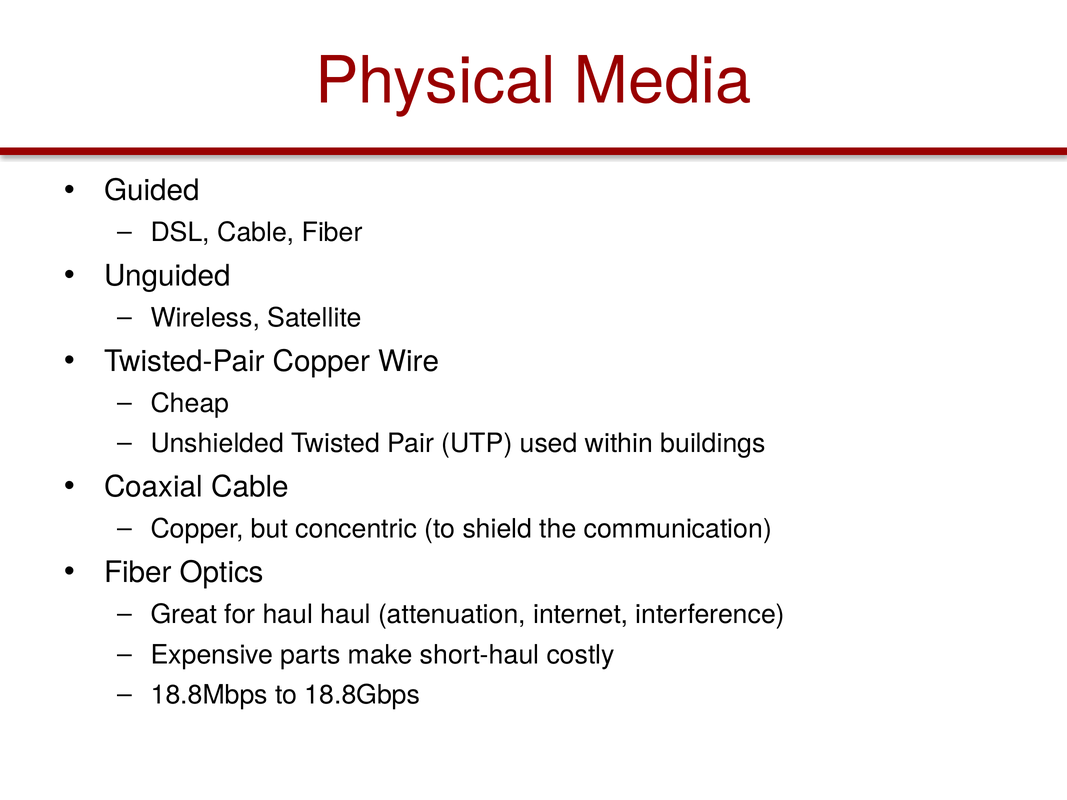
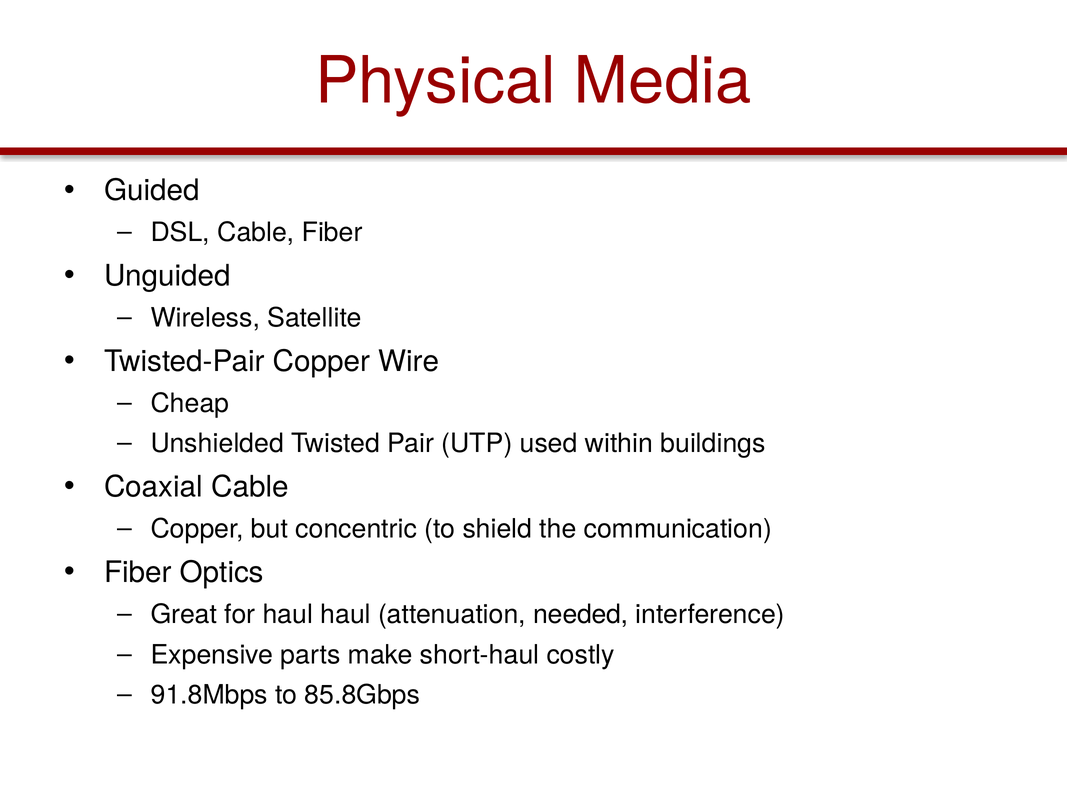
internet: internet -> needed
18.8Mbps: 18.8Mbps -> 91.8Mbps
18.8Gbps: 18.8Gbps -> 85.8Gbps
